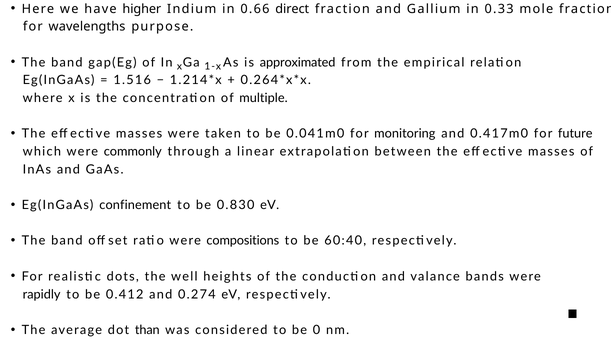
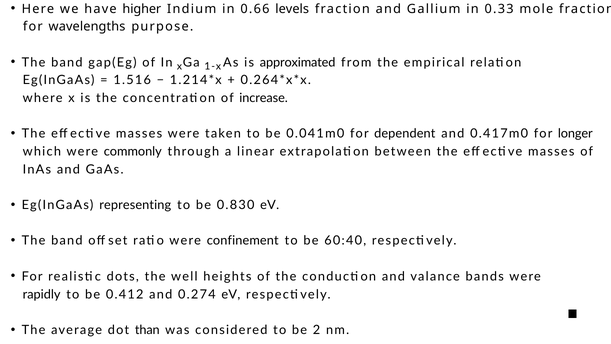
direct: direct -> levels
multiple: multiple -> increase
monitoring: monitoring -> dependent
future: future -> longer
confinement: confinement -> representing
compositions: compositions -> confinement
0: 0 -> 2
